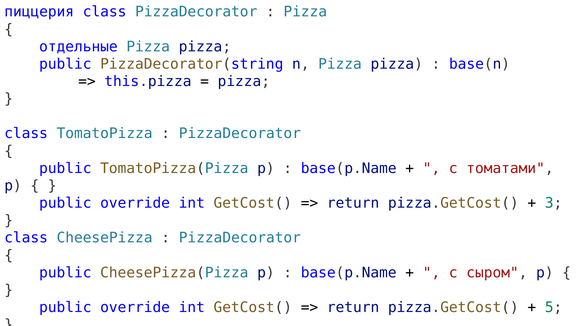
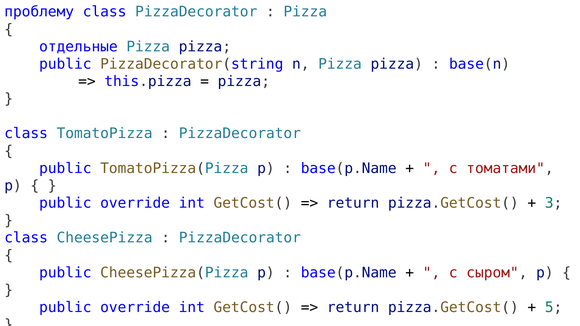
пиццерия: пиццерия -> проблему
